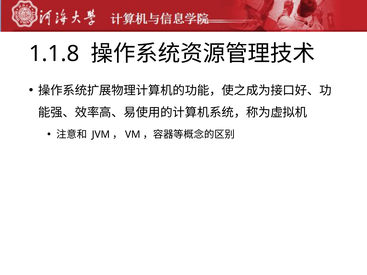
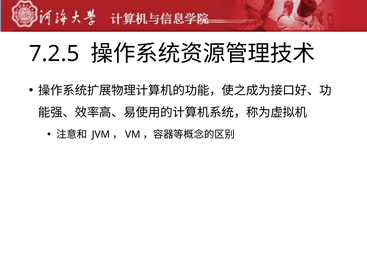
1.1.8: 1.1.8 -> 7.2.5
